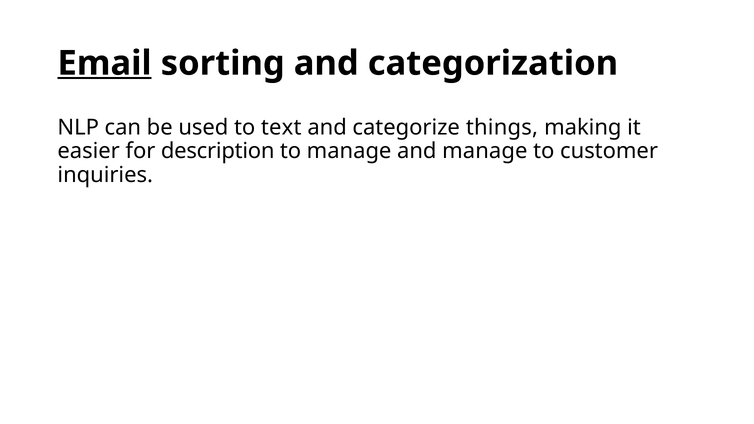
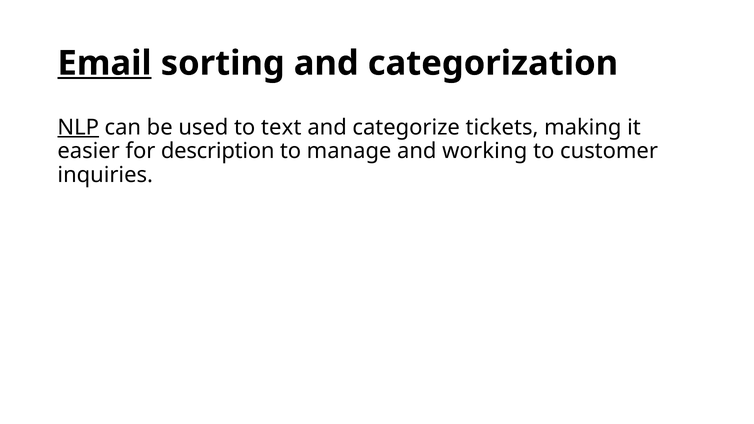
NLP underline: none -> present
things: things -> tickets
and manage: manage -> working
